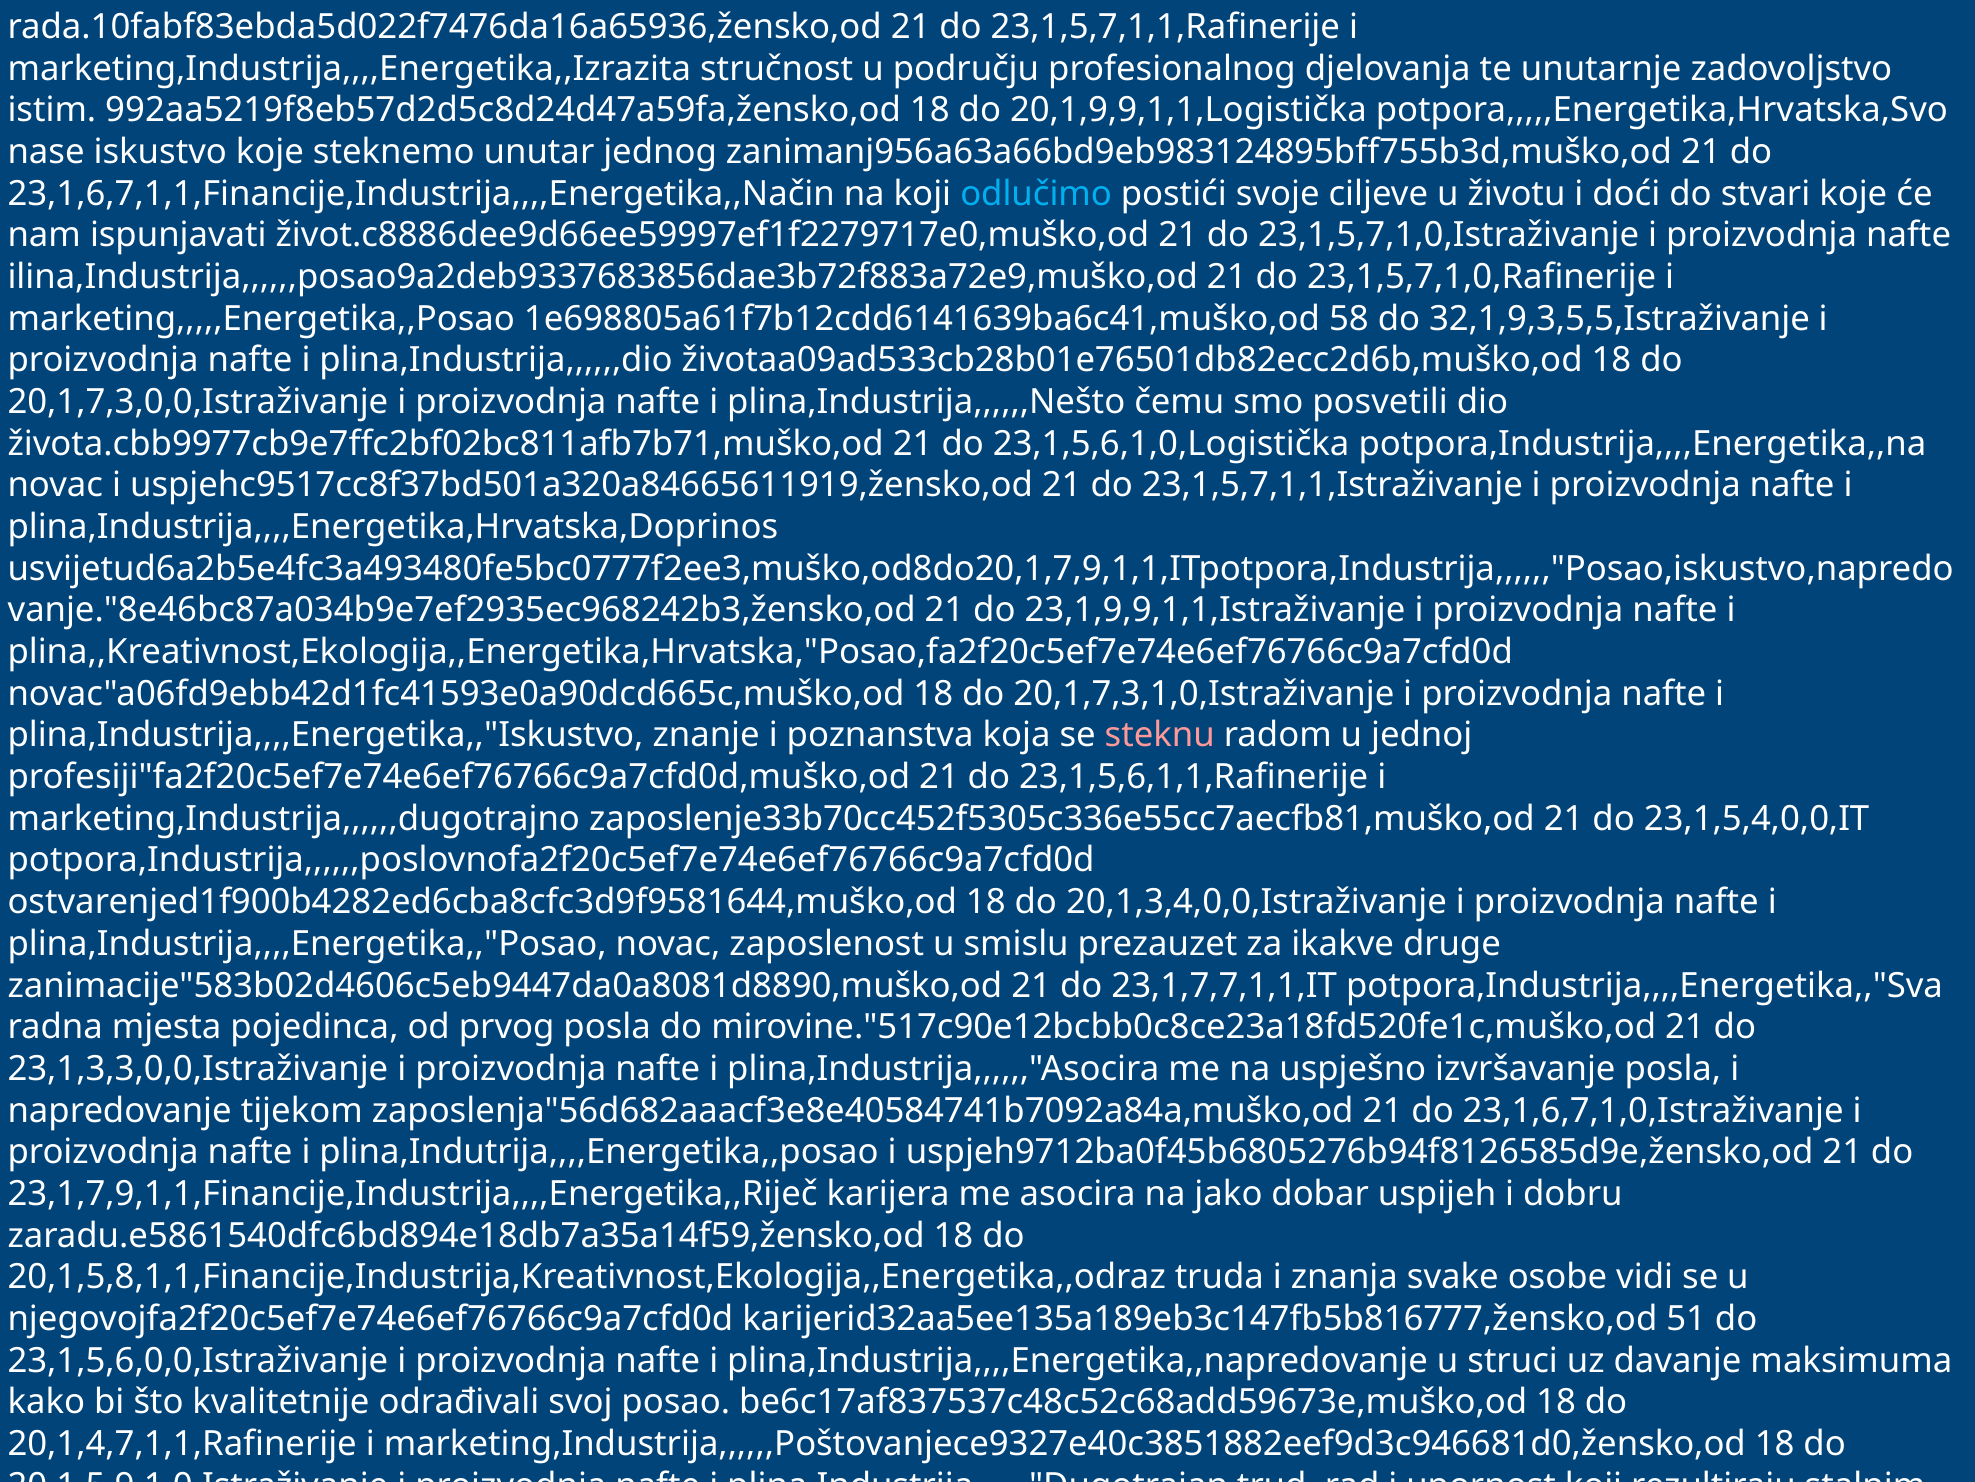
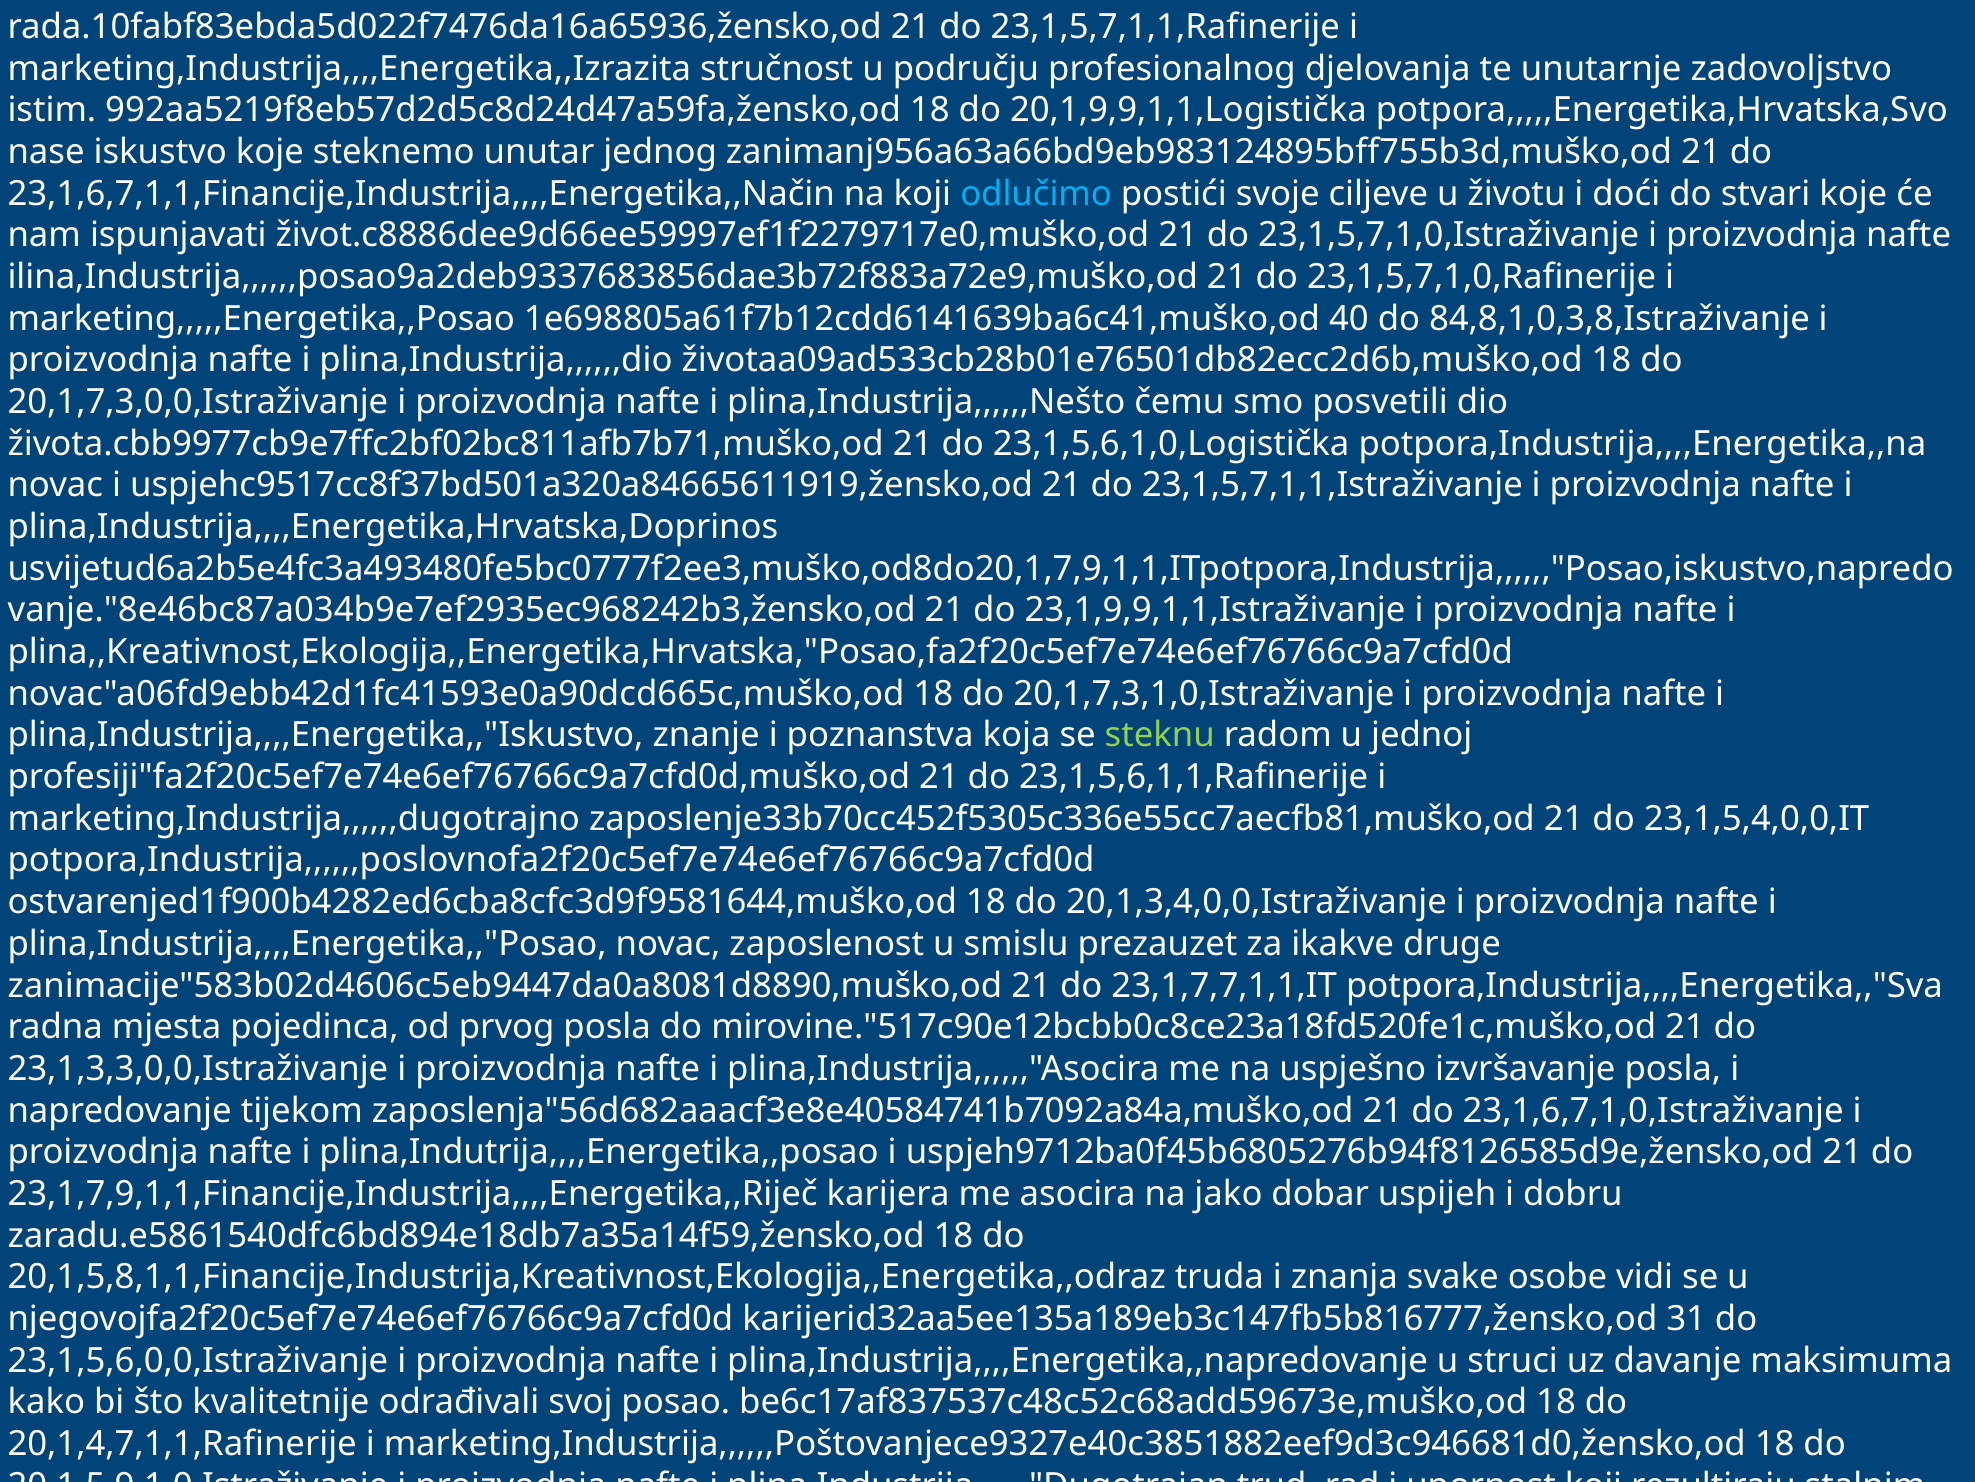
58: 58 -> 40
32,1,9,3,5,5,Istraživanje: 32,1,9,3,5,5,Istraživanje -> 84,8,1,0,3,8,Istraživanje
steknu colour: pink -> light green
51: 51 -> 31
